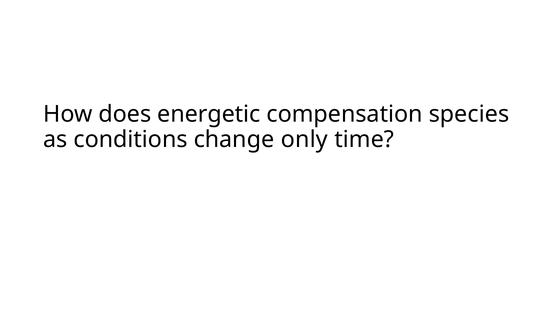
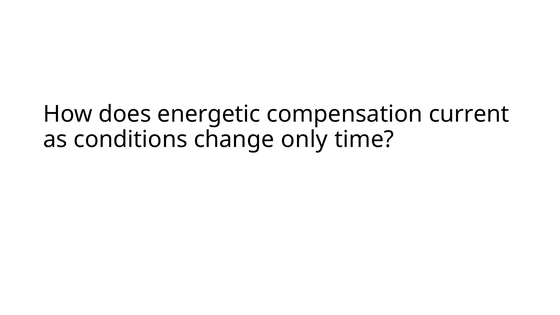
species: species -> current
